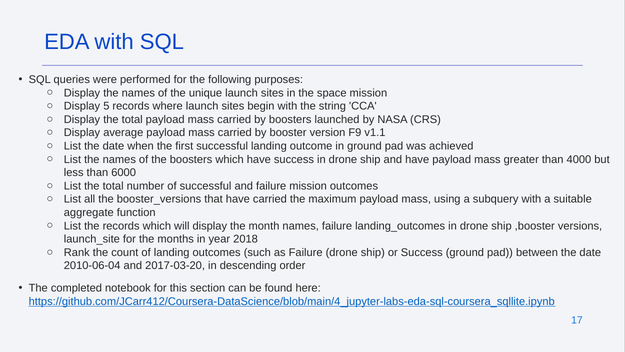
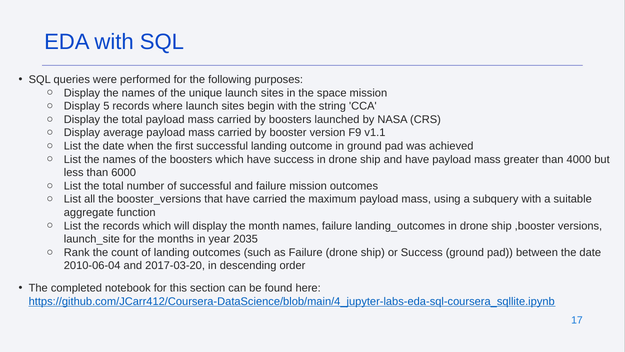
2018: 2018 -> 2035
